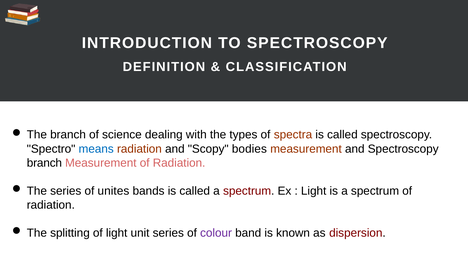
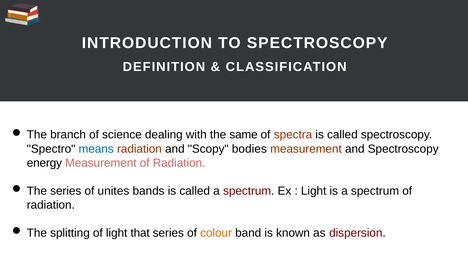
types: types -> same
branch at (44, 163): branch -> energy
unit: unit -> that
colour colour: purple -> orange
